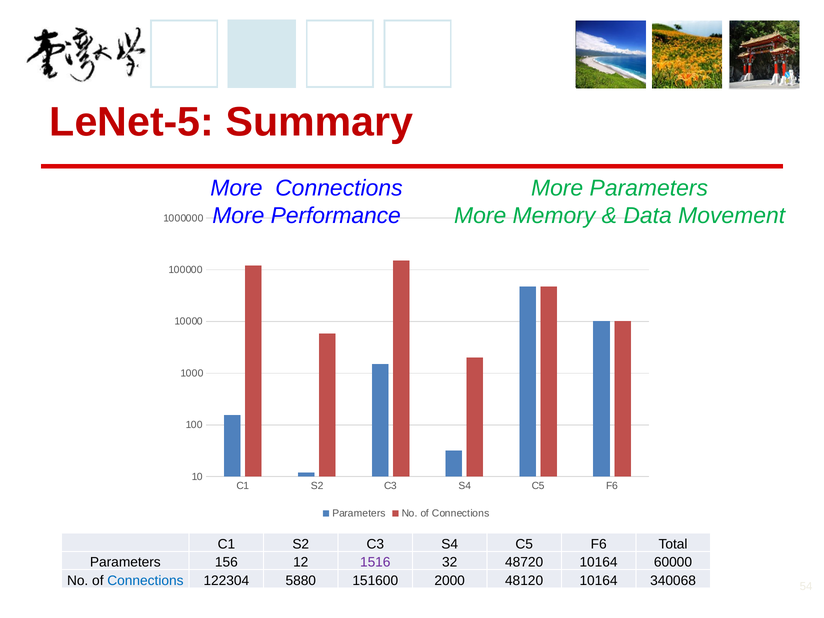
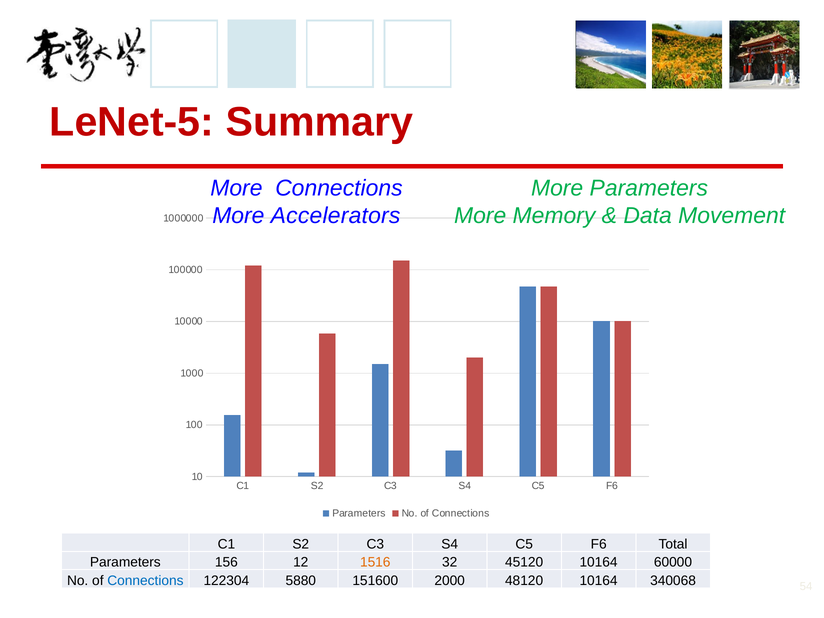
Performance: Performance -> Accelerators
1516 colour: purple -> orange
48720: 48720 -> 45120
